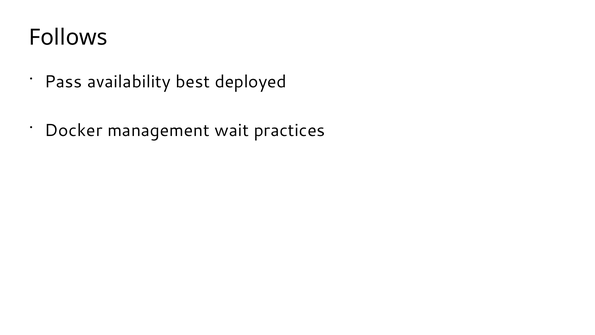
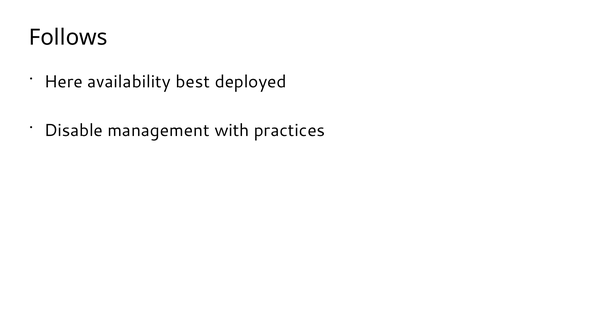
Pass: Pass -> Here
Docker: Docker -> Disable
wait: wait -> with
